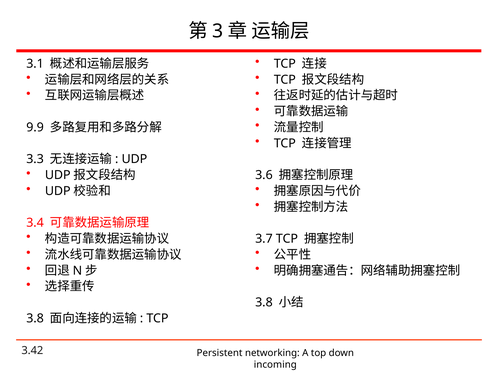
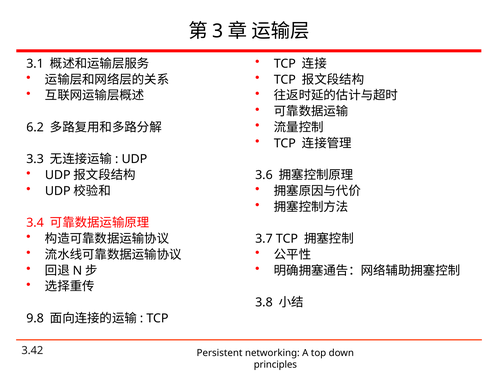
9.9: 9.9 -> 6.2
3.8 at (35, 318): 3.8 -> 9.8
incoming: incoming -> principles
